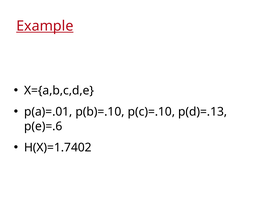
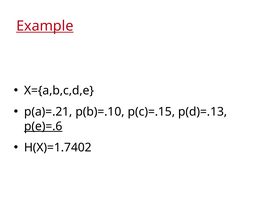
p(a)=.01: p(a)=.01 -> p(a)=.21
p(c)=.10: p(c)=.10 -> p(c)=.15
p(e)=.6 underline: none -> present
